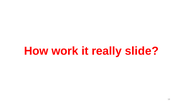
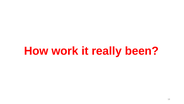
slide: slide -> been
